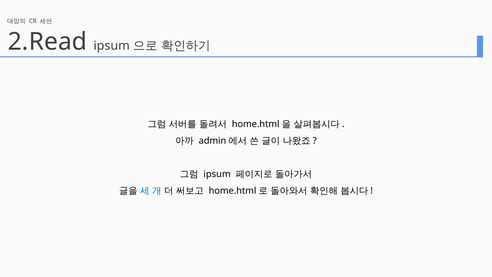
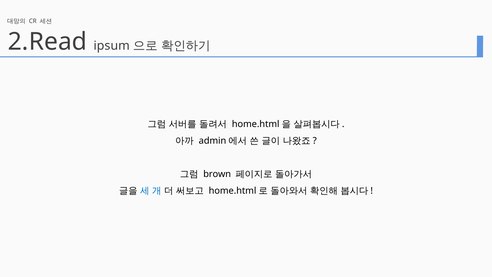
ipsum at (217, 174): ipsum -> brown
